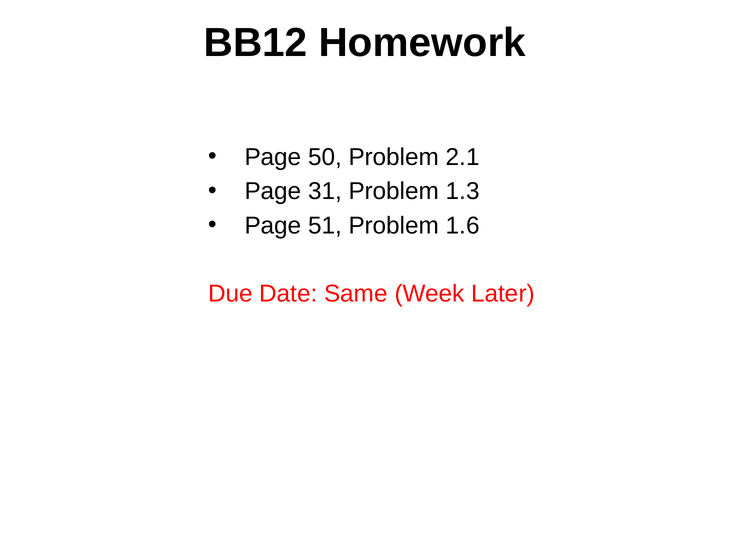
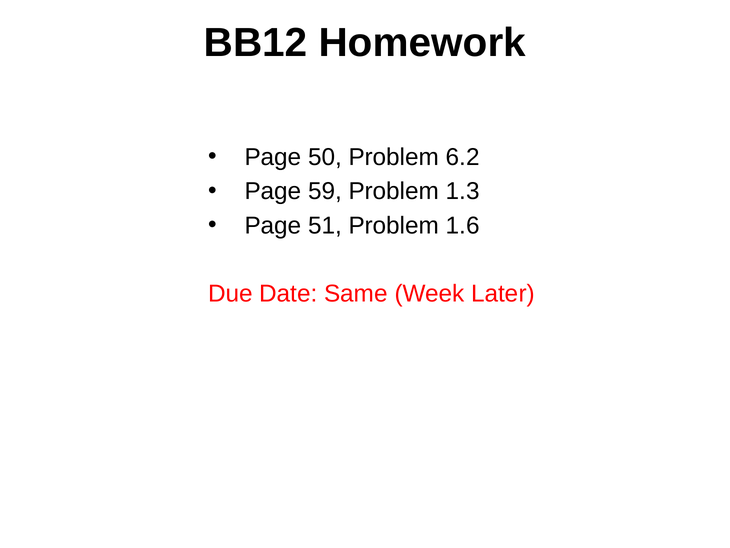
2.1: 2.1 -> 6.2
31: 31 -> 59
